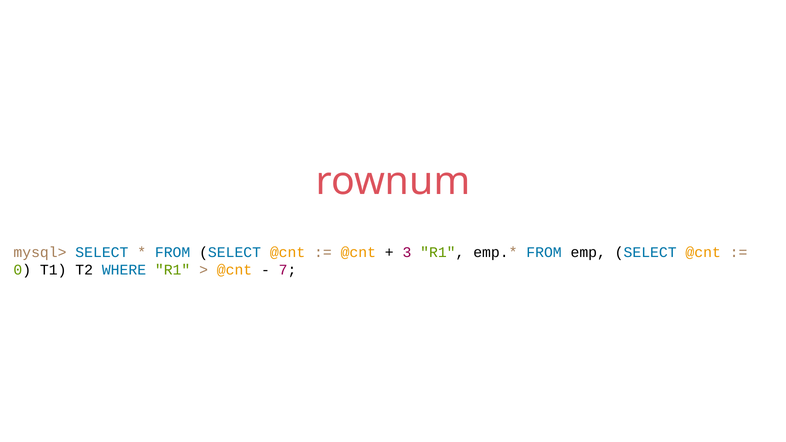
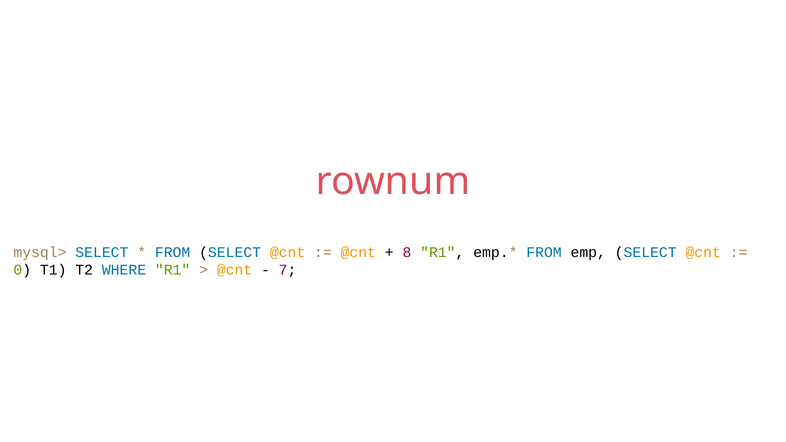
3: 3 -> 8
